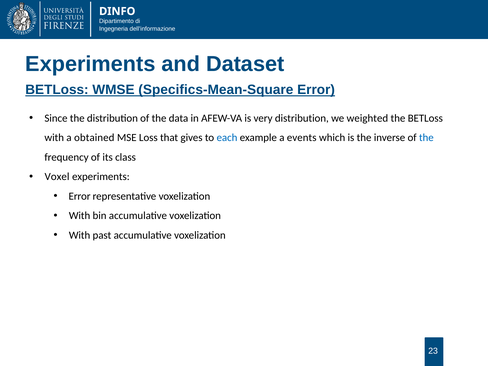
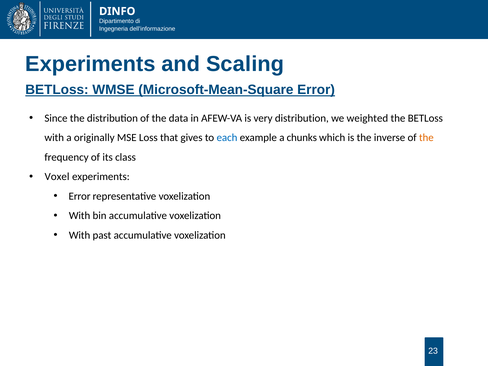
Dataset: Dataset -> Scaling
Specifics-Mean-Square: Specifics-Mean-Square -> Microsoft-Mean-Square
obtained: obtained -> originally
events: events -> chunks
the at (426, 138) colour: blue -> orange
